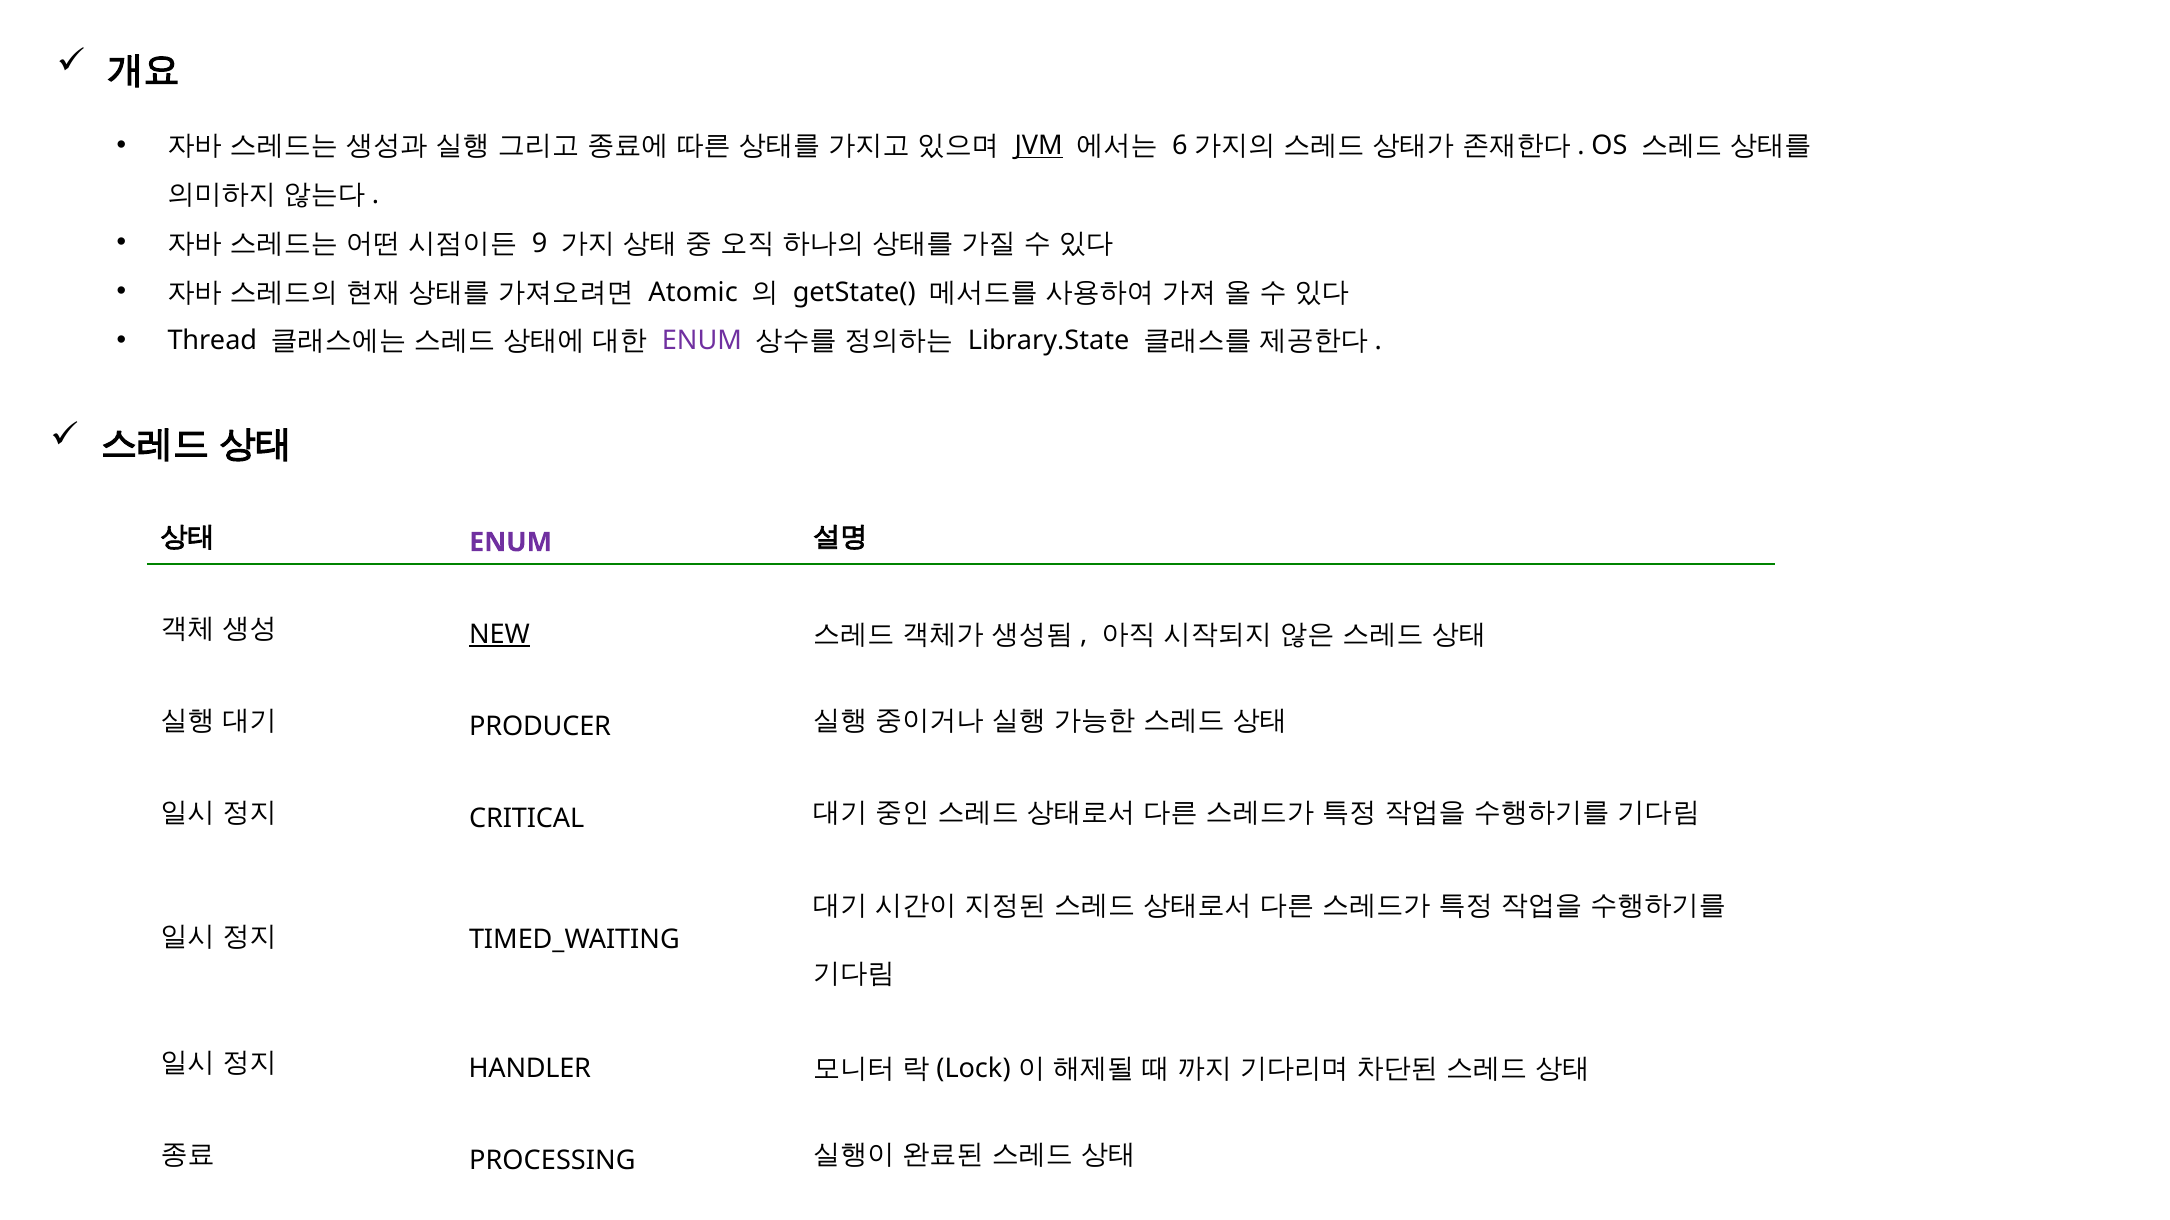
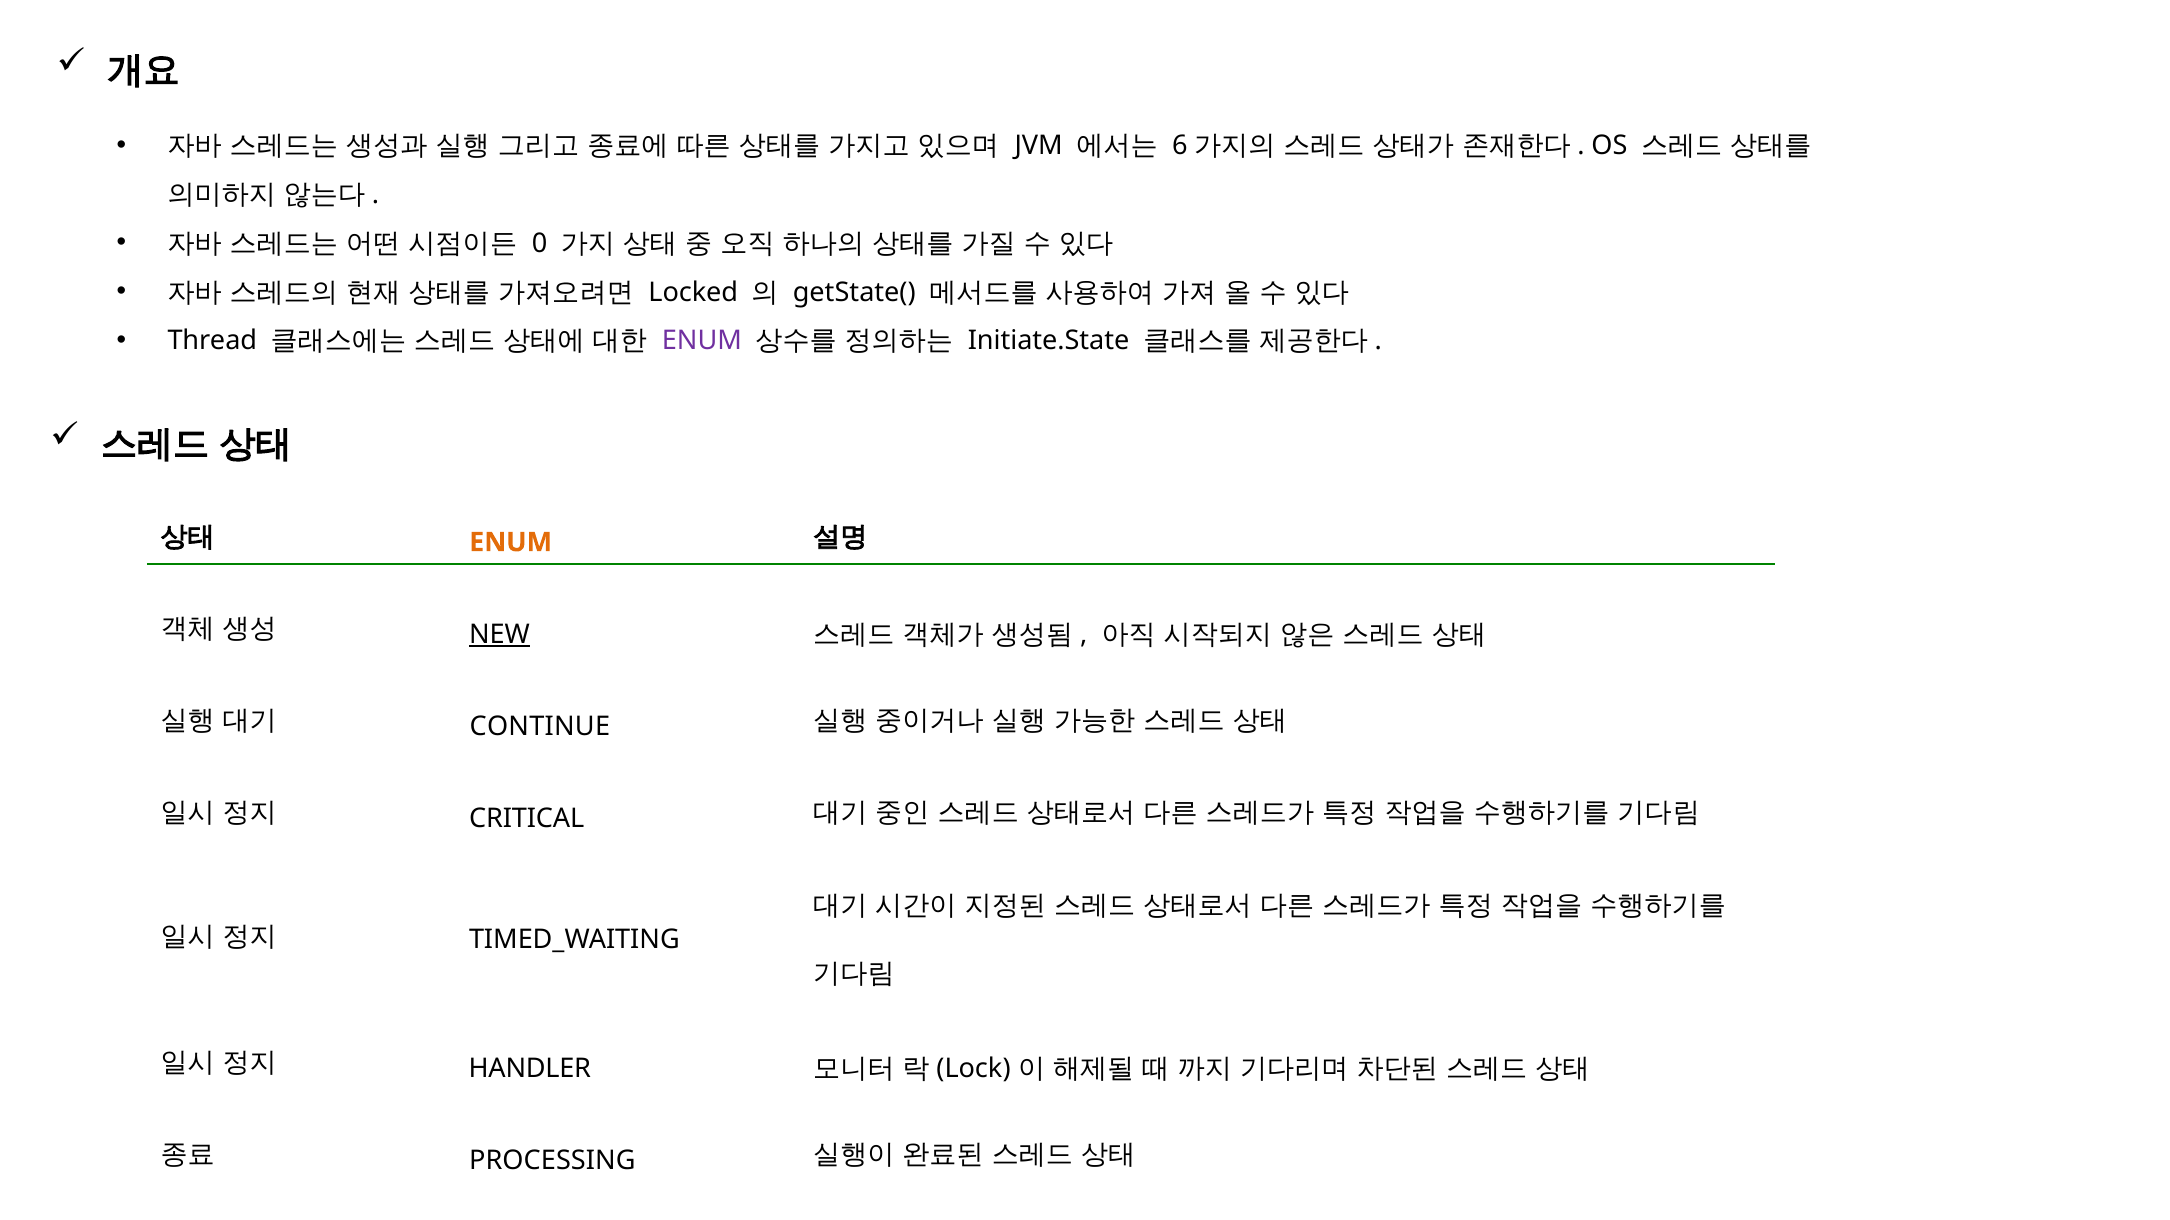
JVM underline: present -> none
9: 9 -> 0
Atomic: Atomic -> Locked
Library.State: Library.State -> Initiate.State
ENUM at (511, 543) colour: purple -> orange
PRODUCER: PRODUCER -> CONTINUE
